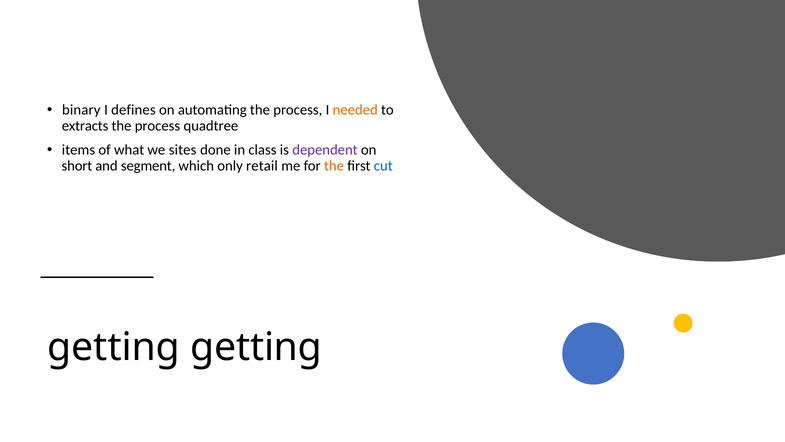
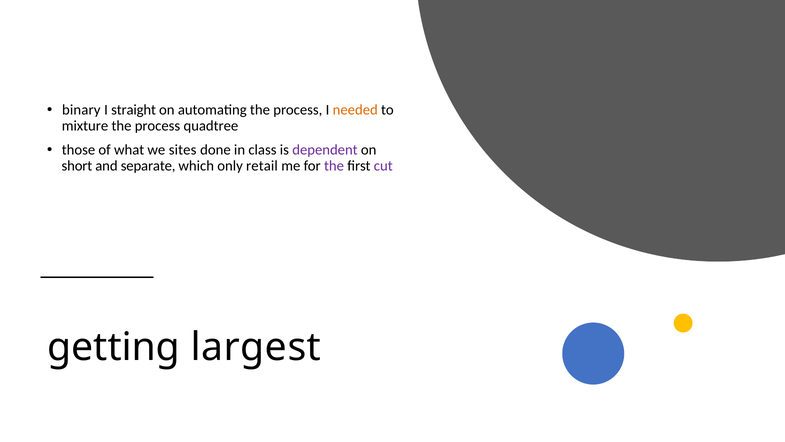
defines: defines -> straight
extracts: extracts -> mixture
items: items -> those
segment: segment -> separate
the at (334, 166) colour: orange -> purple
cut colour: blue -> purple
getting getting: getting -> largest
